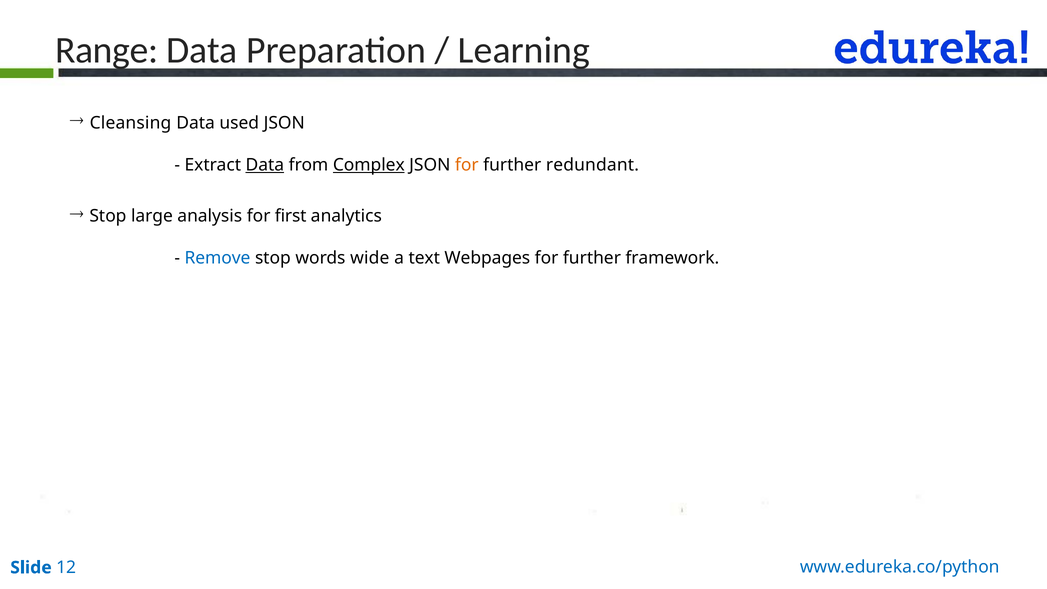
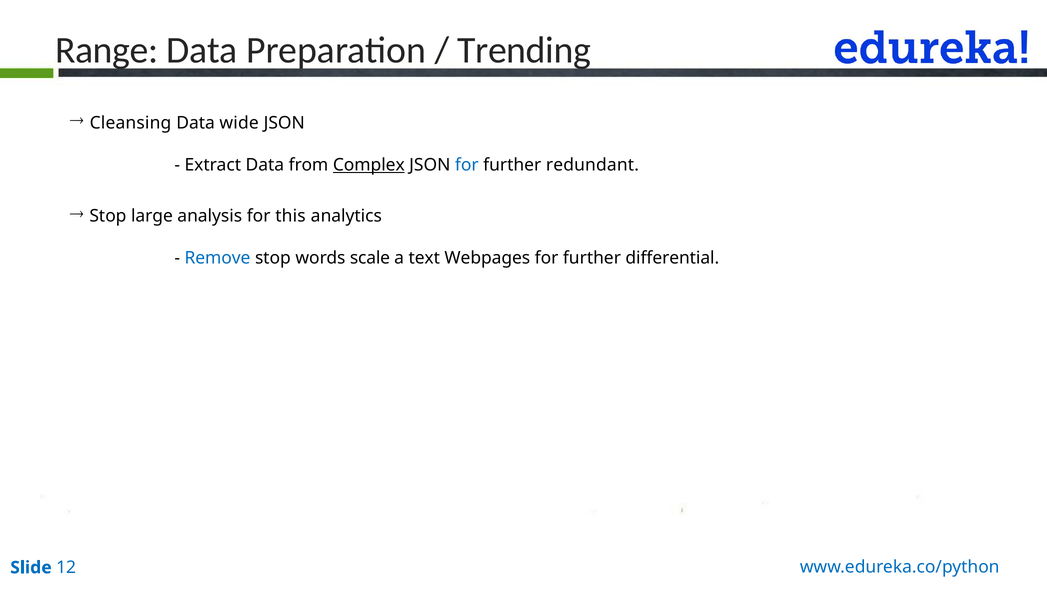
Learning: Learning -> Trending
used: used -> wide
Data at (265, 165) underline: present -> none
for at (467, 165) colour: orange -> blue
first: first -> this
wide: wide -> scale
framework: framework -> differential
